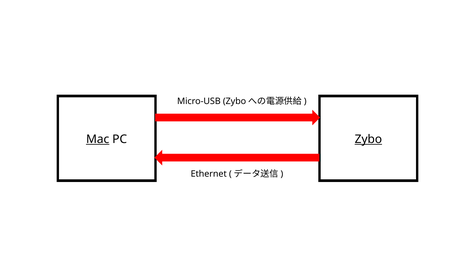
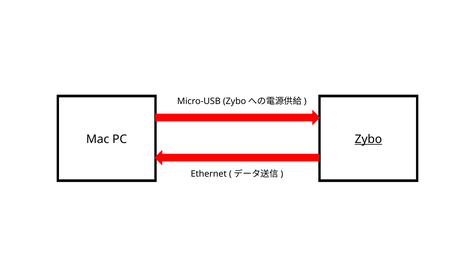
Mac underline: present -> none
